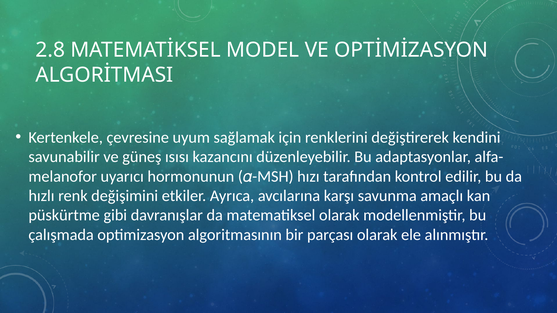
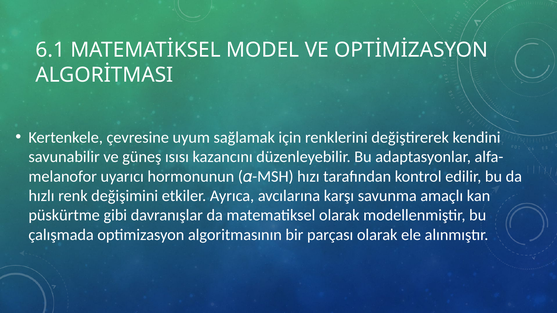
2.8: 2.8 -> 6.1
